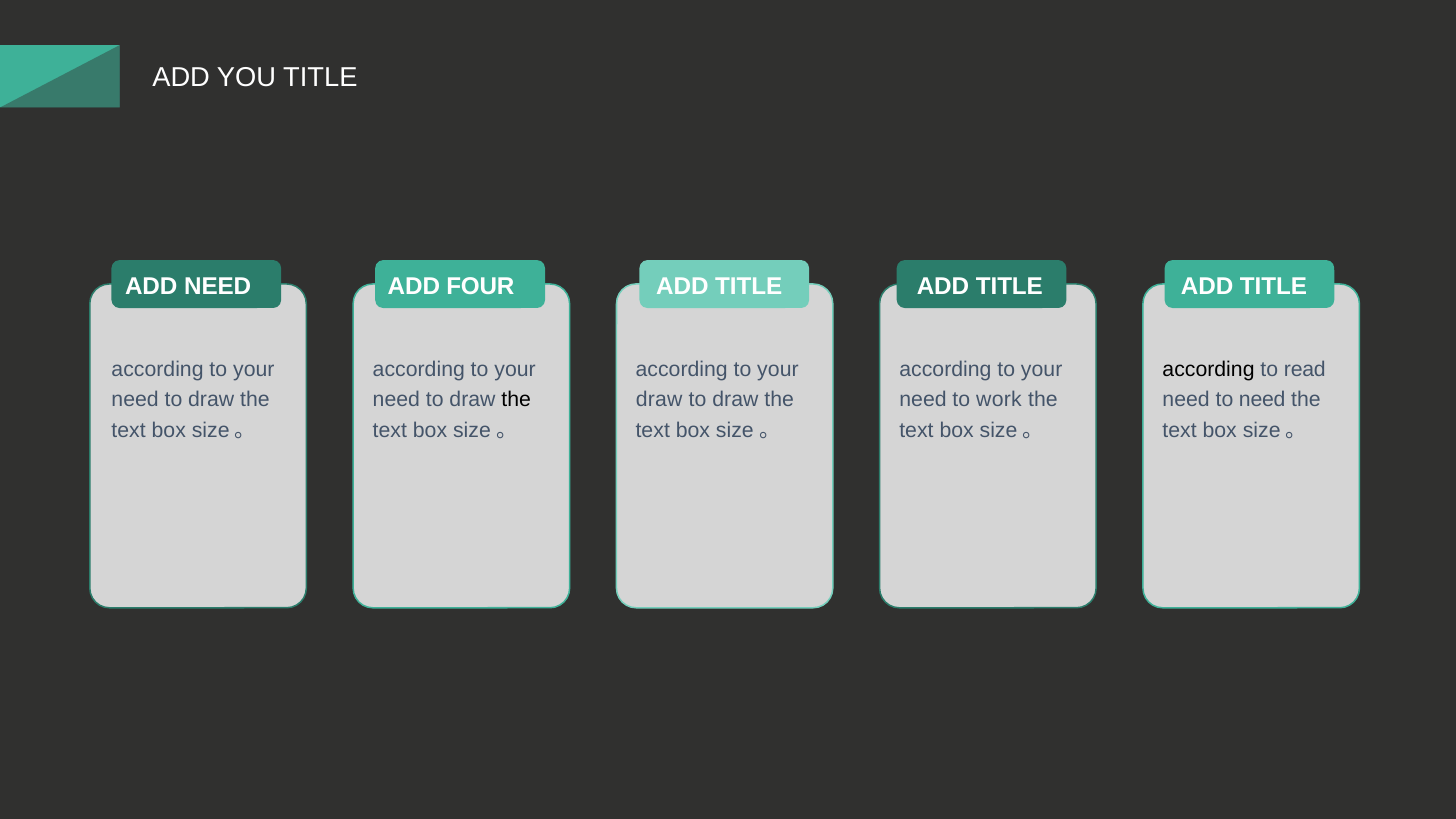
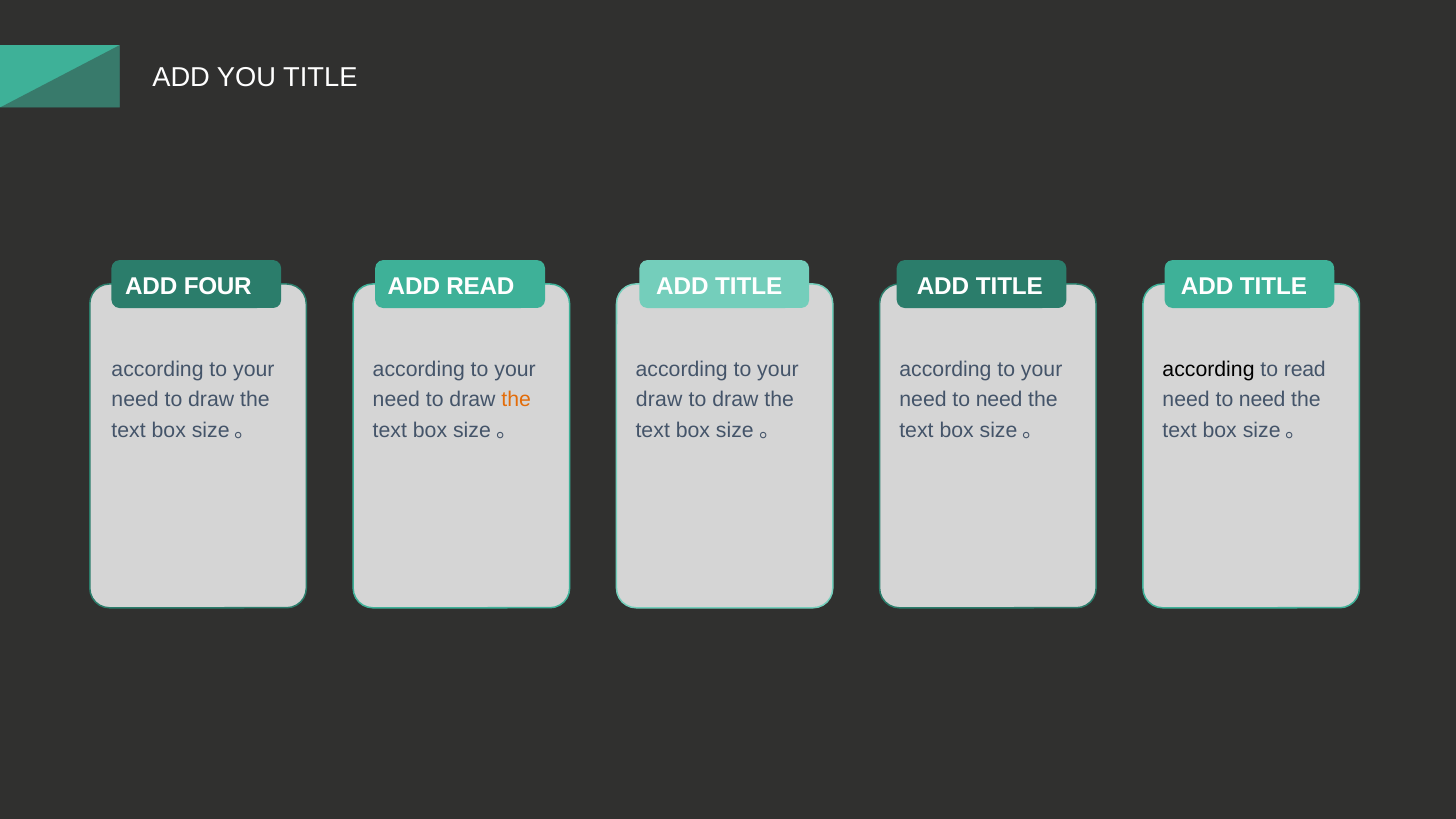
ADD NEED: NEED -> FOUR
ADD FOUR: FOUR -> READ
the at (516, 400) colour: black -> orange
work at (999, 400): work -> need
